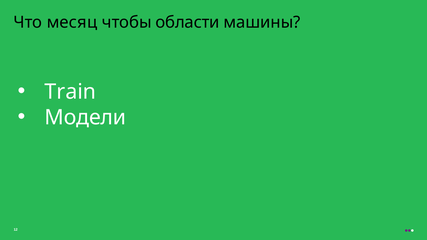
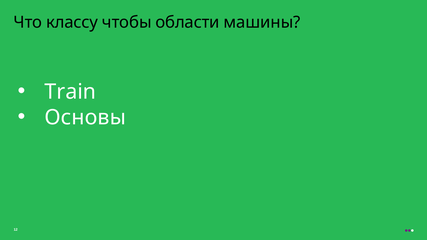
месяц: месяц -> классу
Модели: Модели -> Основы
